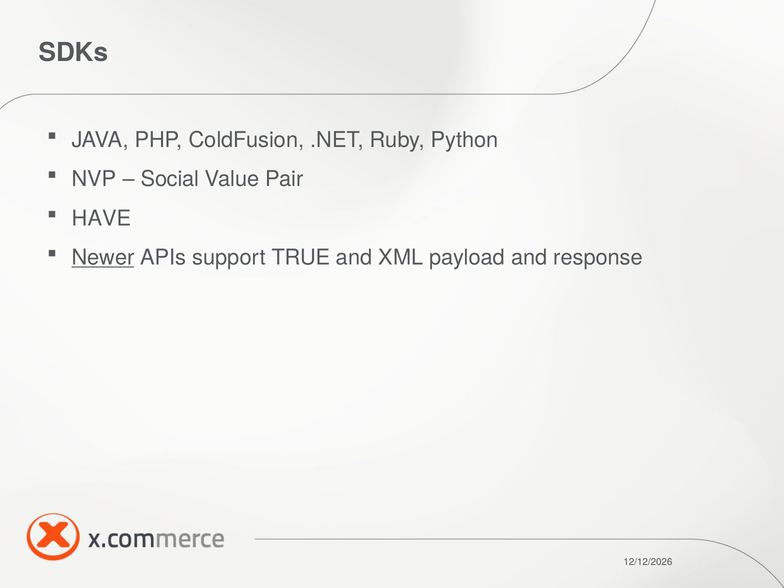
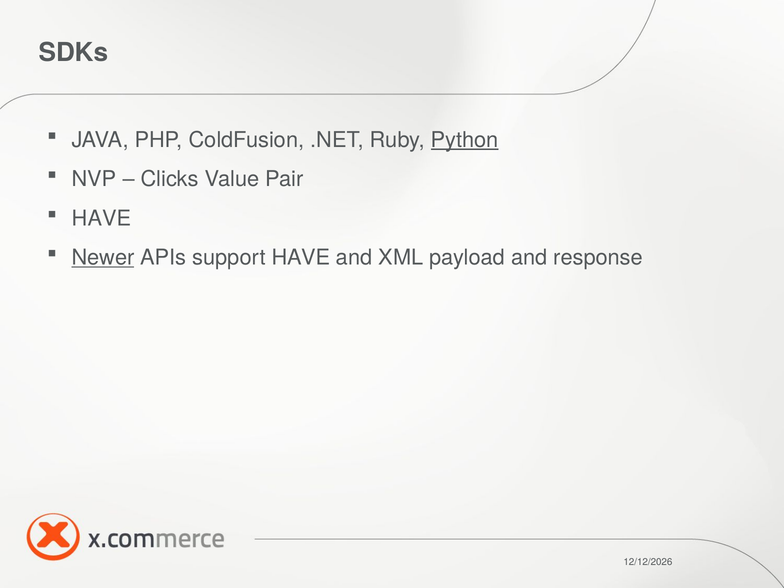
Python underline: none -> present
Social: Social -> Clicks
support TRUE: TRUE -> HAVE
